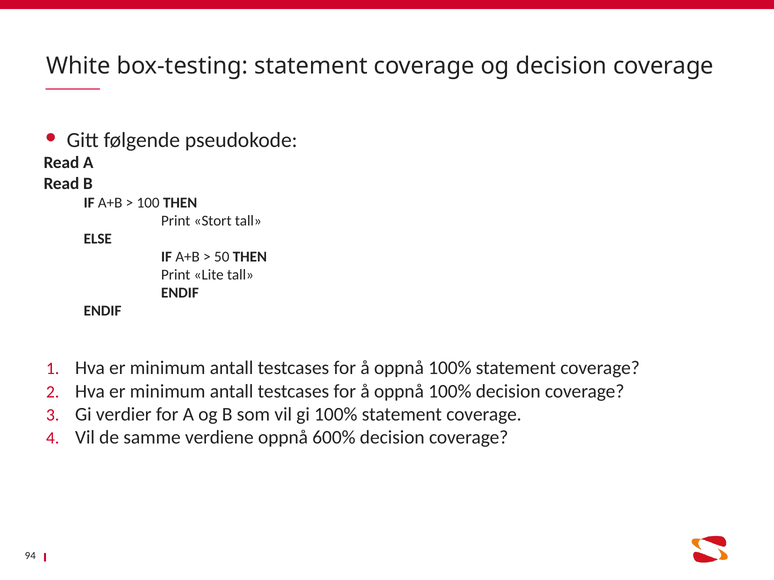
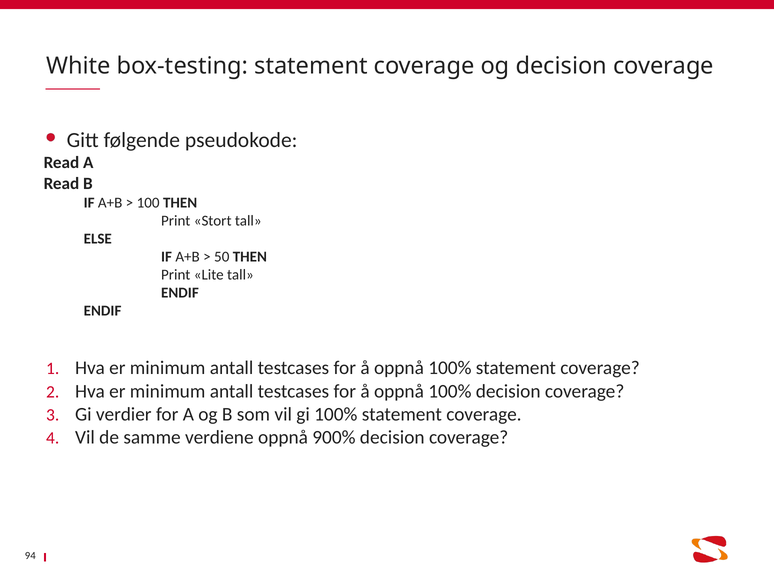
600%: 600% -> 900%
